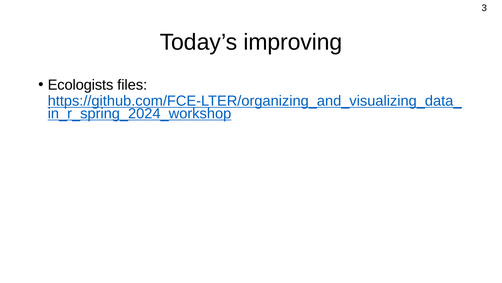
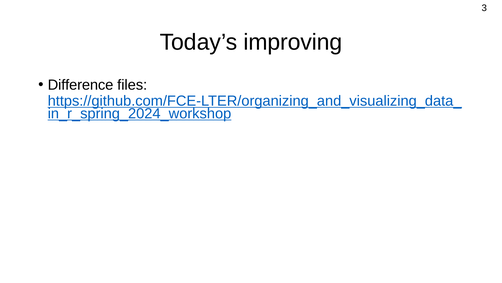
Ecologists: Ecologists -> Difference
